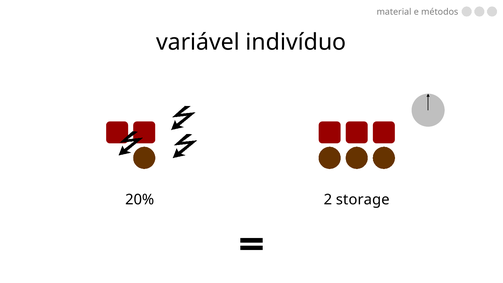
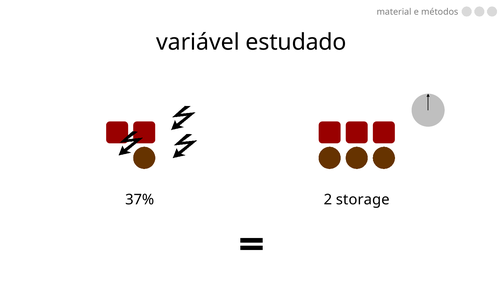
indivíduo: indivíduo -> estudado
20%: 20% -> 37%
